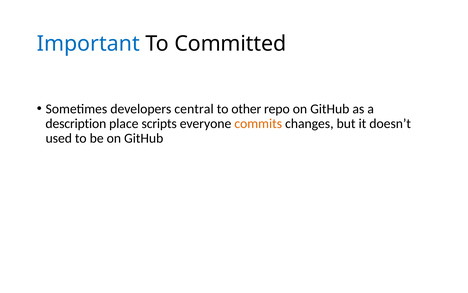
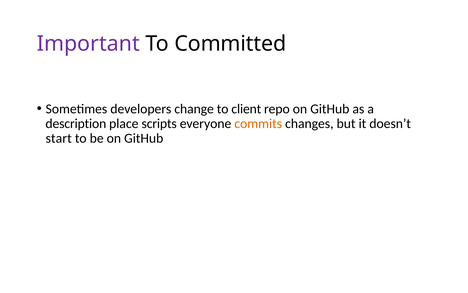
Important colour: blue -> purple
central: central -> change
other: other -> client
used: used -> start
